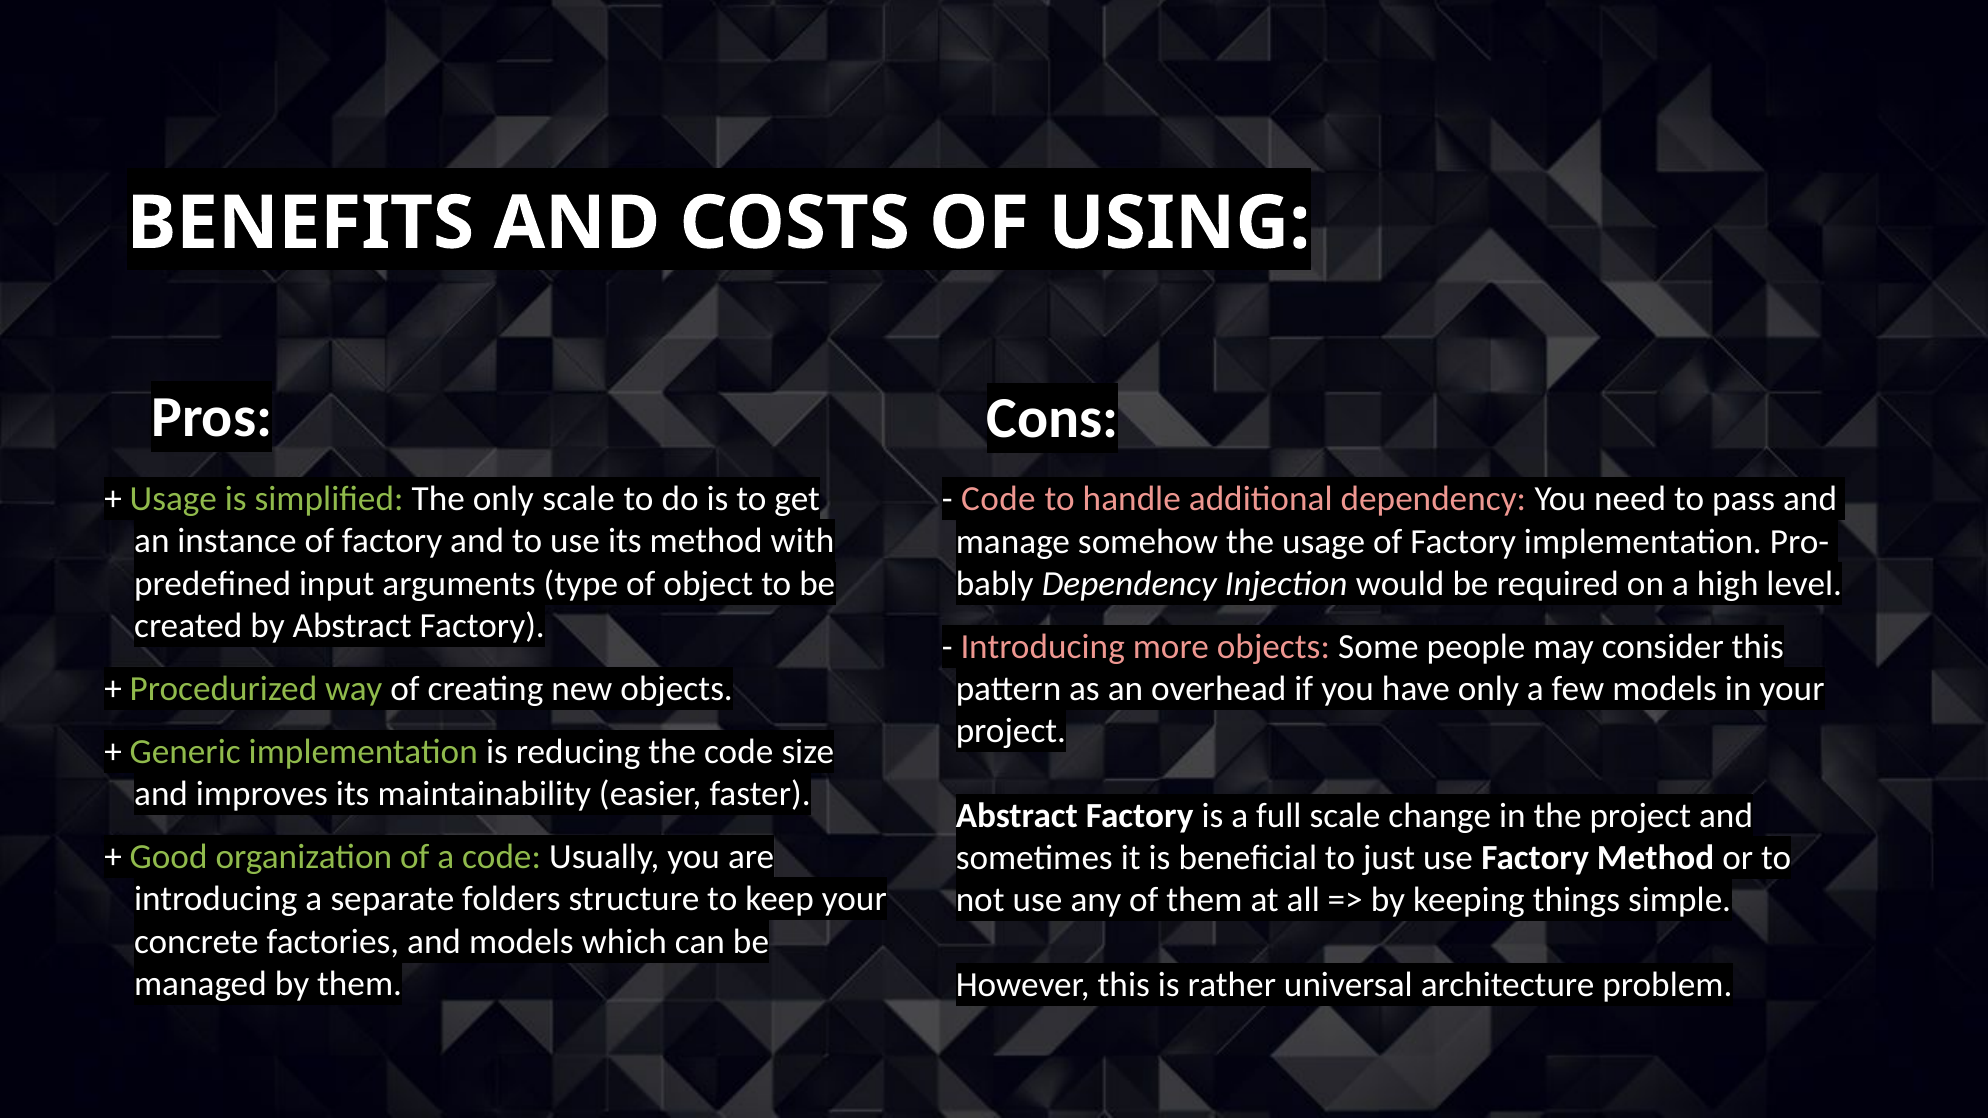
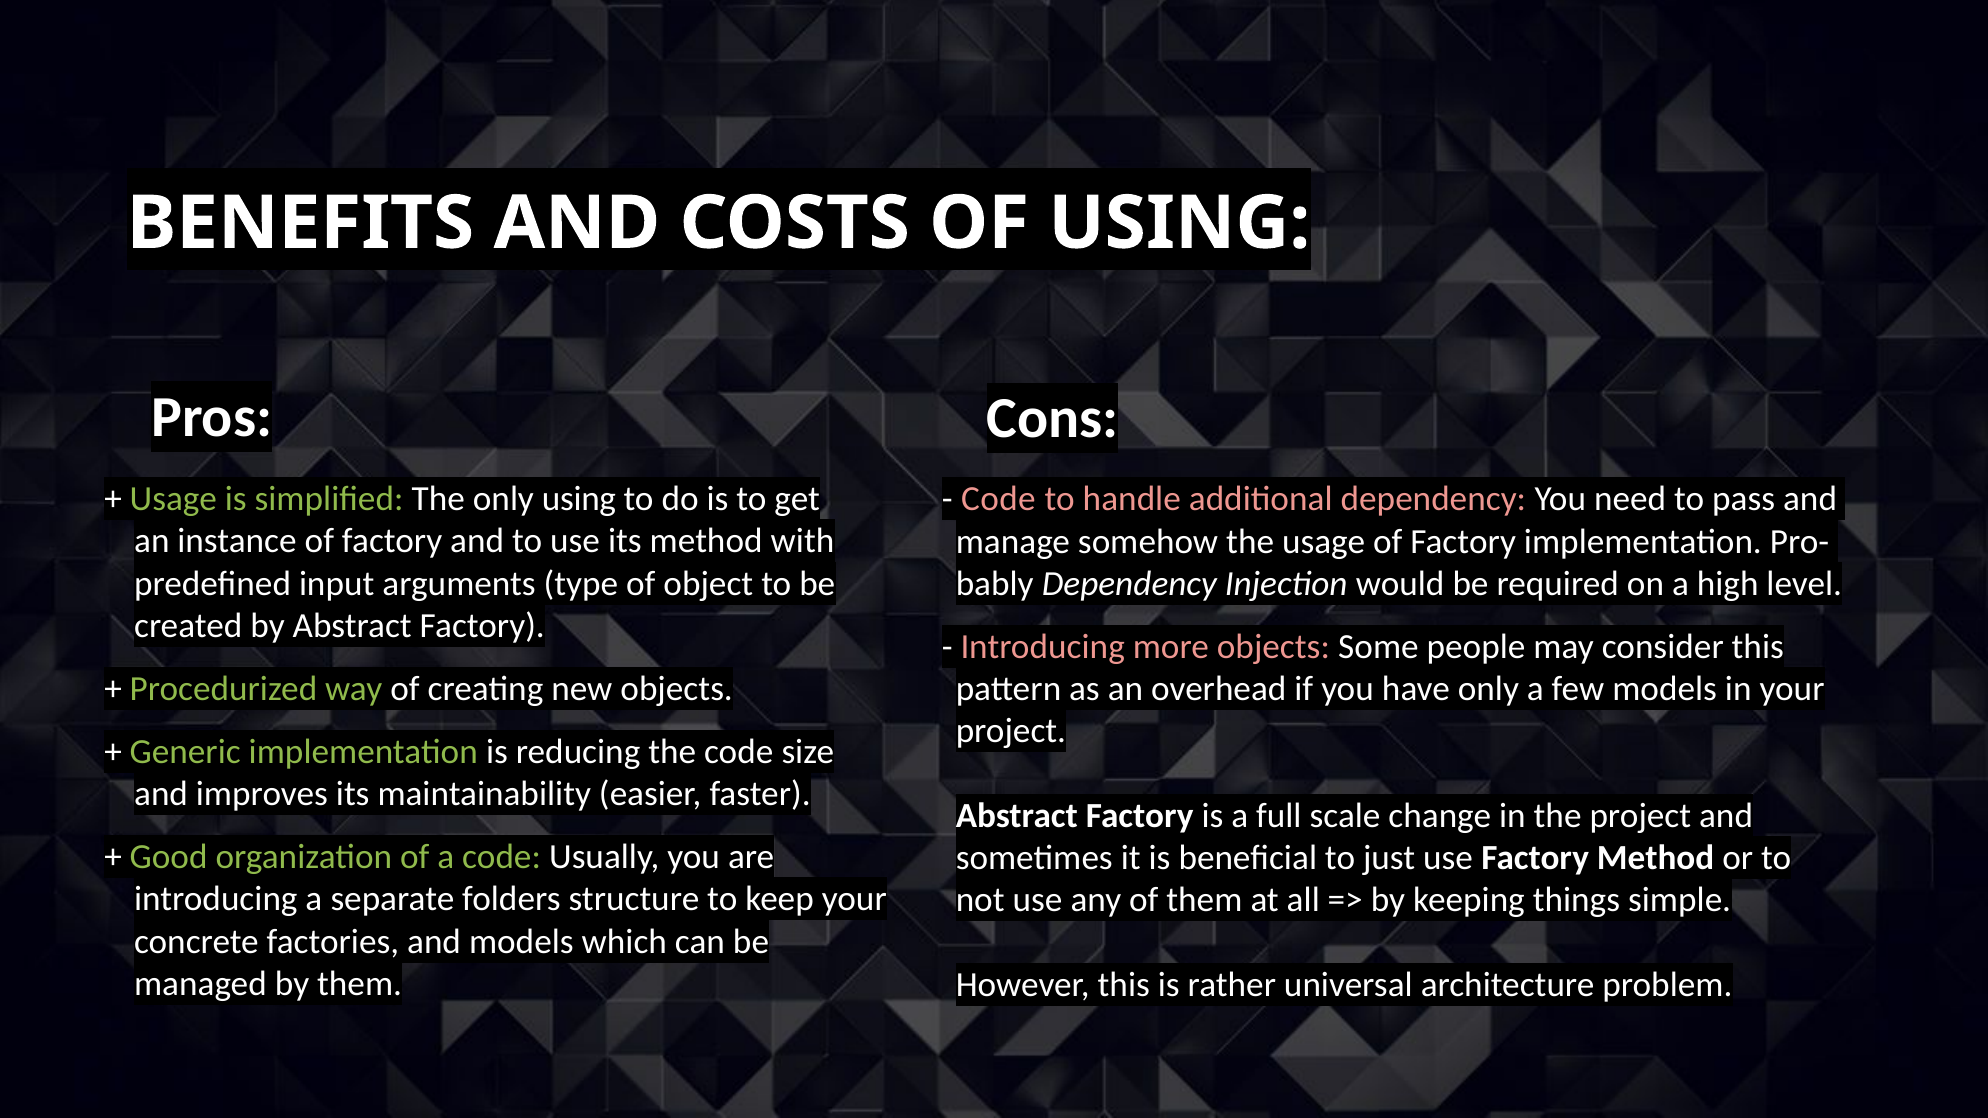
only scale: scale -> using
